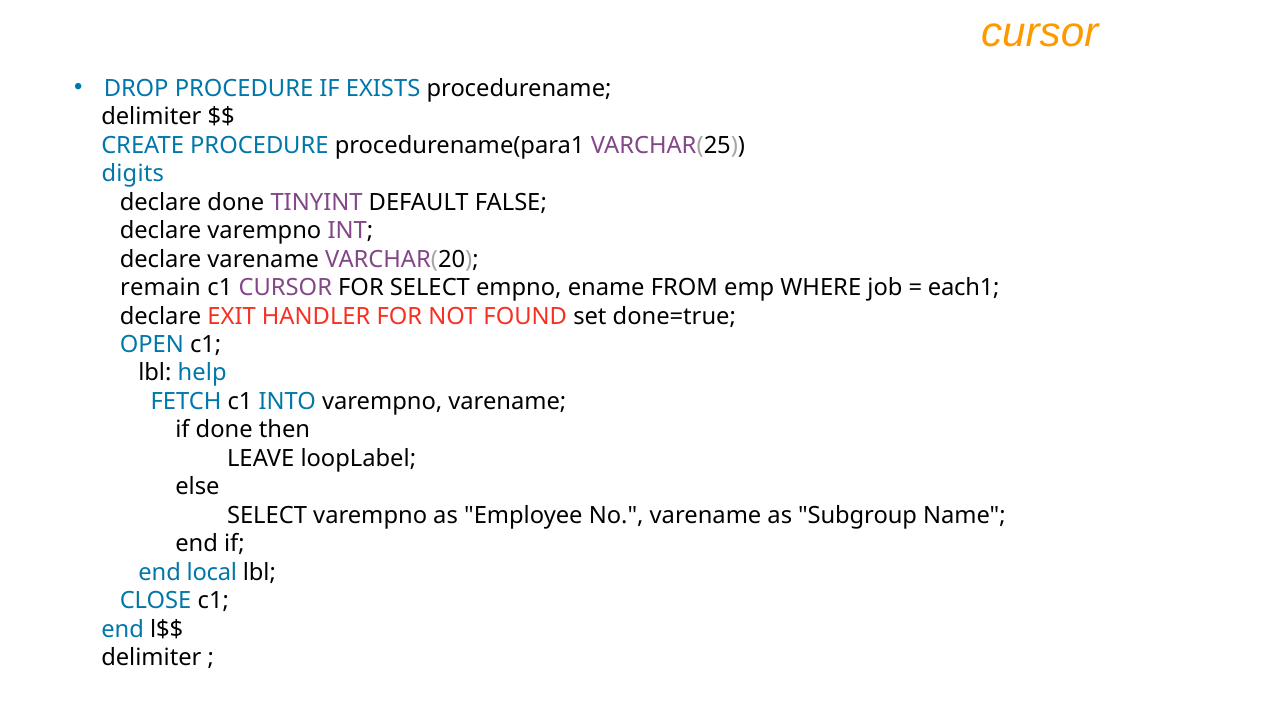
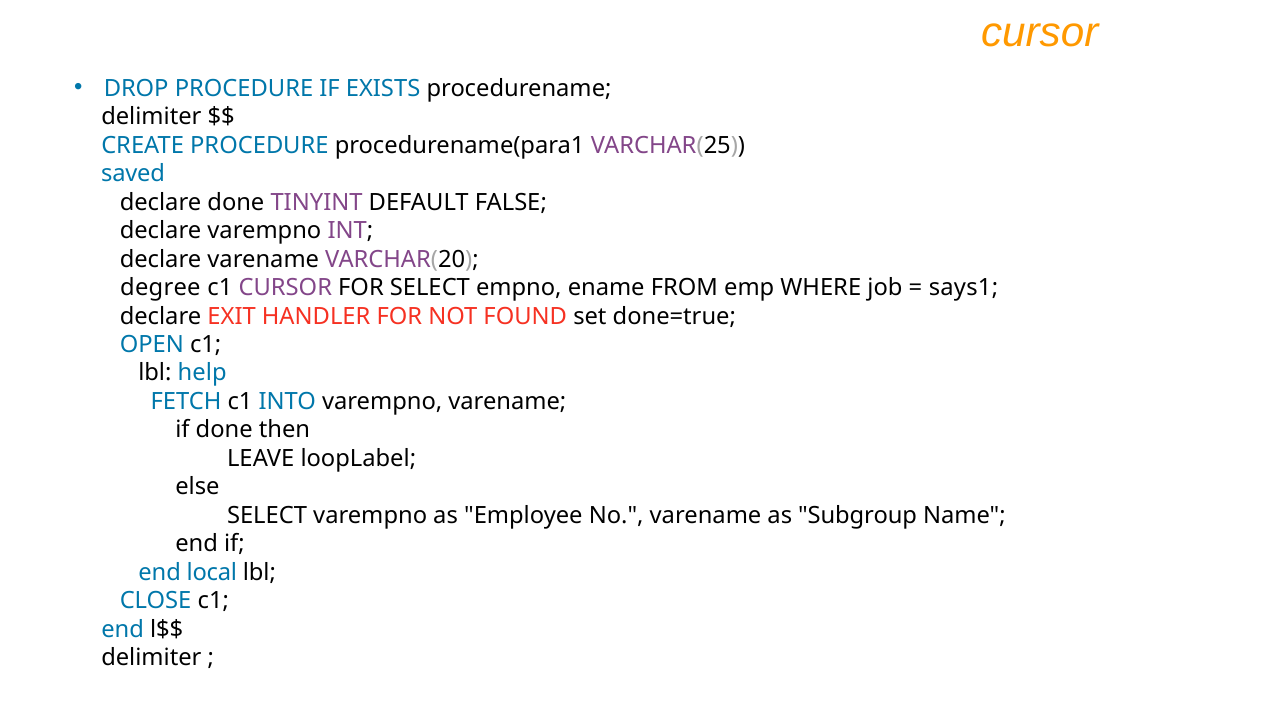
digits: digits -> saved
remain: remain -> degree
each1: each1 -> says1
